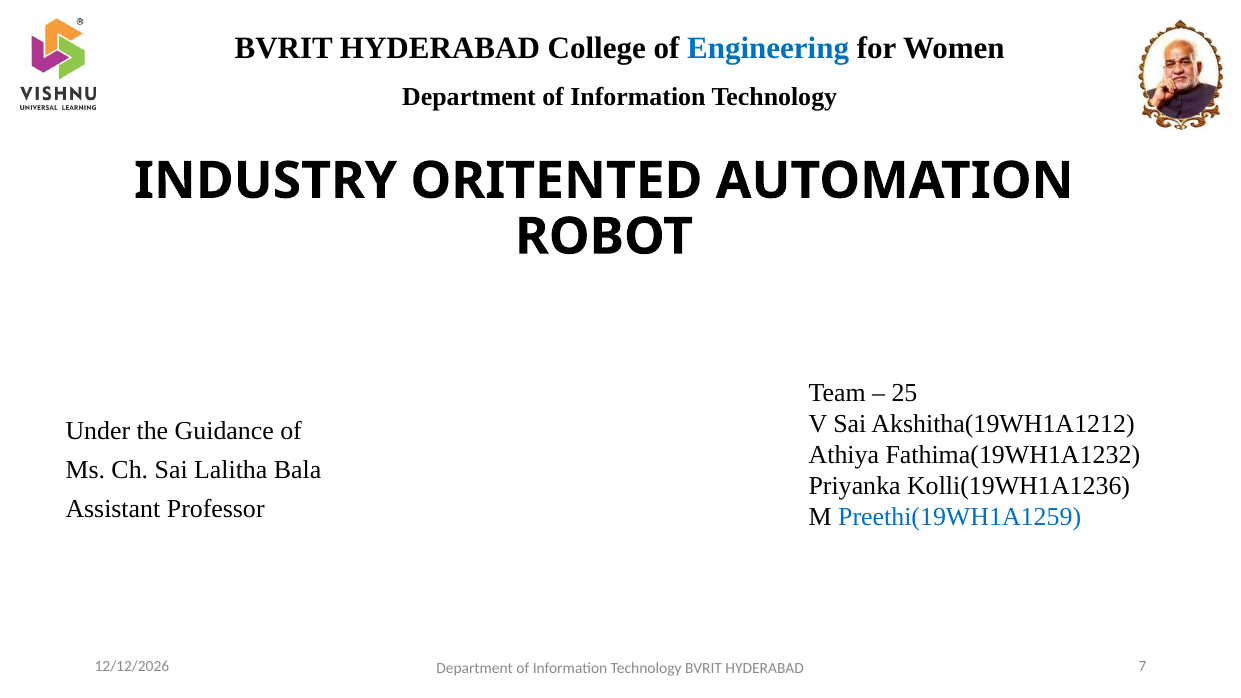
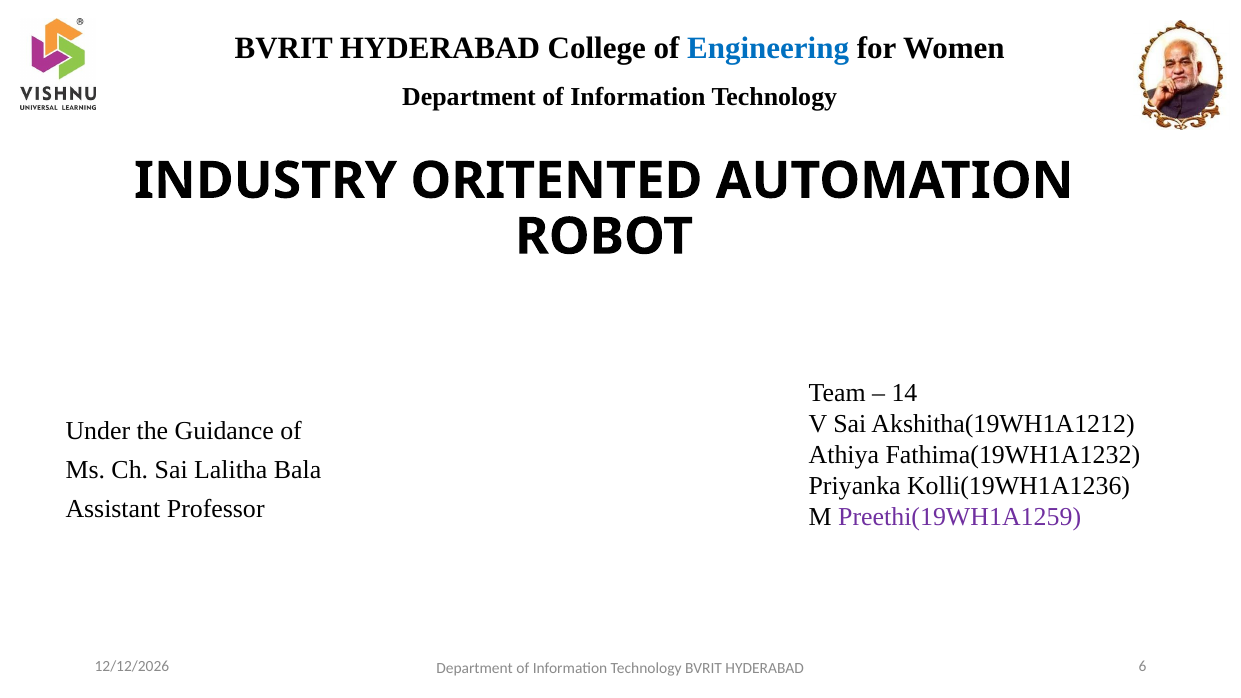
25: 25 -> 14
Preethi(19WH1A1259 colour: blue -> purple
7: 7 -> 6
